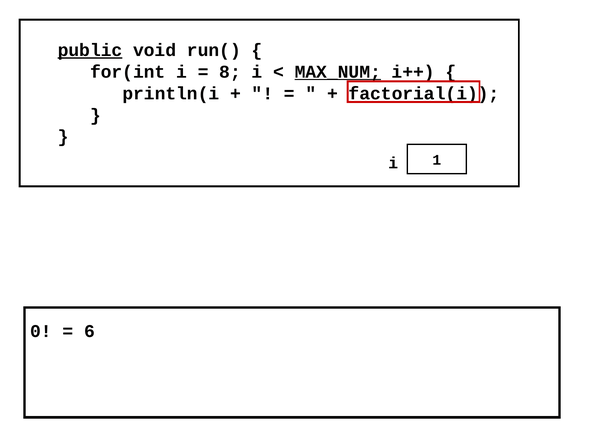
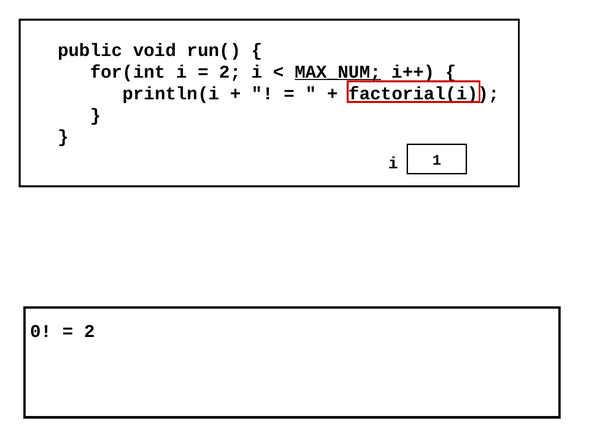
public underline: present -> none
8 at (230, 72): 8 -> 2
6 at (90, 331): 6 -> 2
